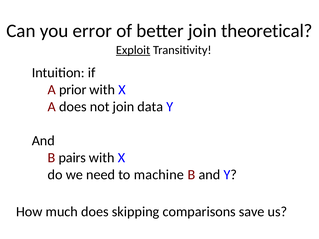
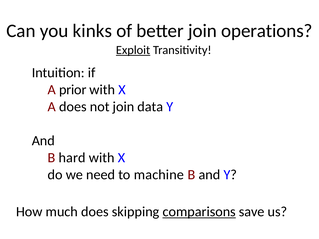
error: error -> kinks
theoretical: theoretical -> operations
pairs: pairs -> hard
comparisons underline: none -> present
